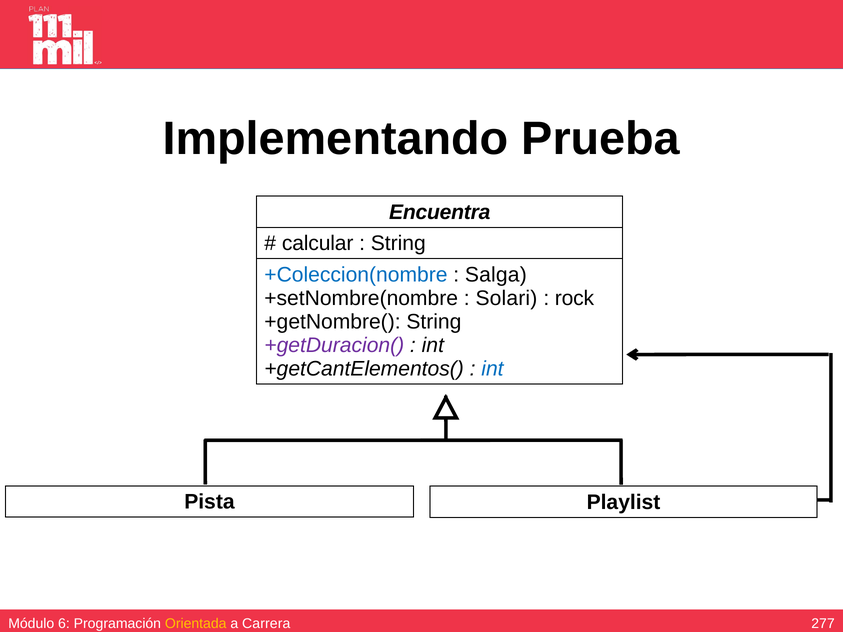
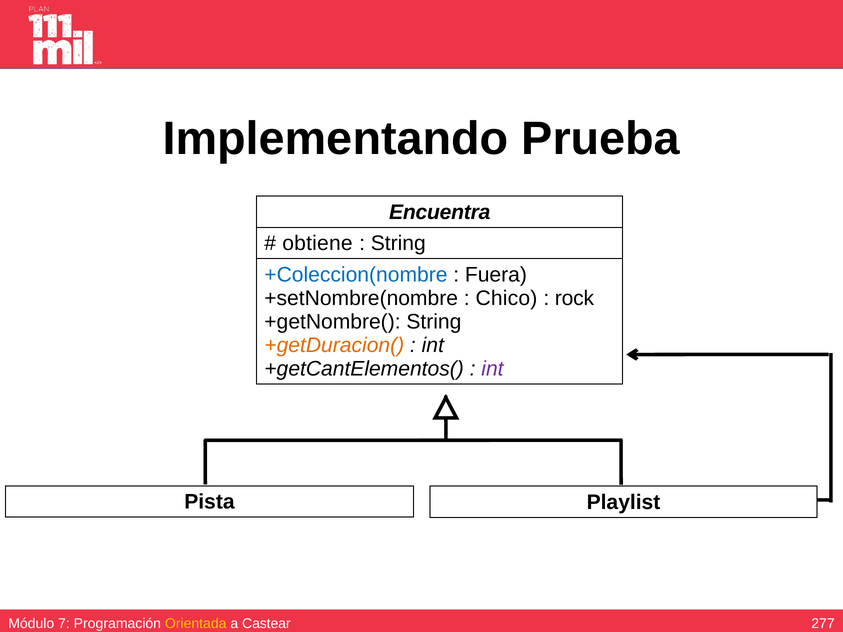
calcular: calcular -> obtiene
Salga: Salga -> Fuera
Solari: Solari -> Chico
+getDuracion( colour: purple -> orange
int at (492, 369) colour: blue -> purple
6: 6 -> 7
Carrera: Carrera -> Castear
